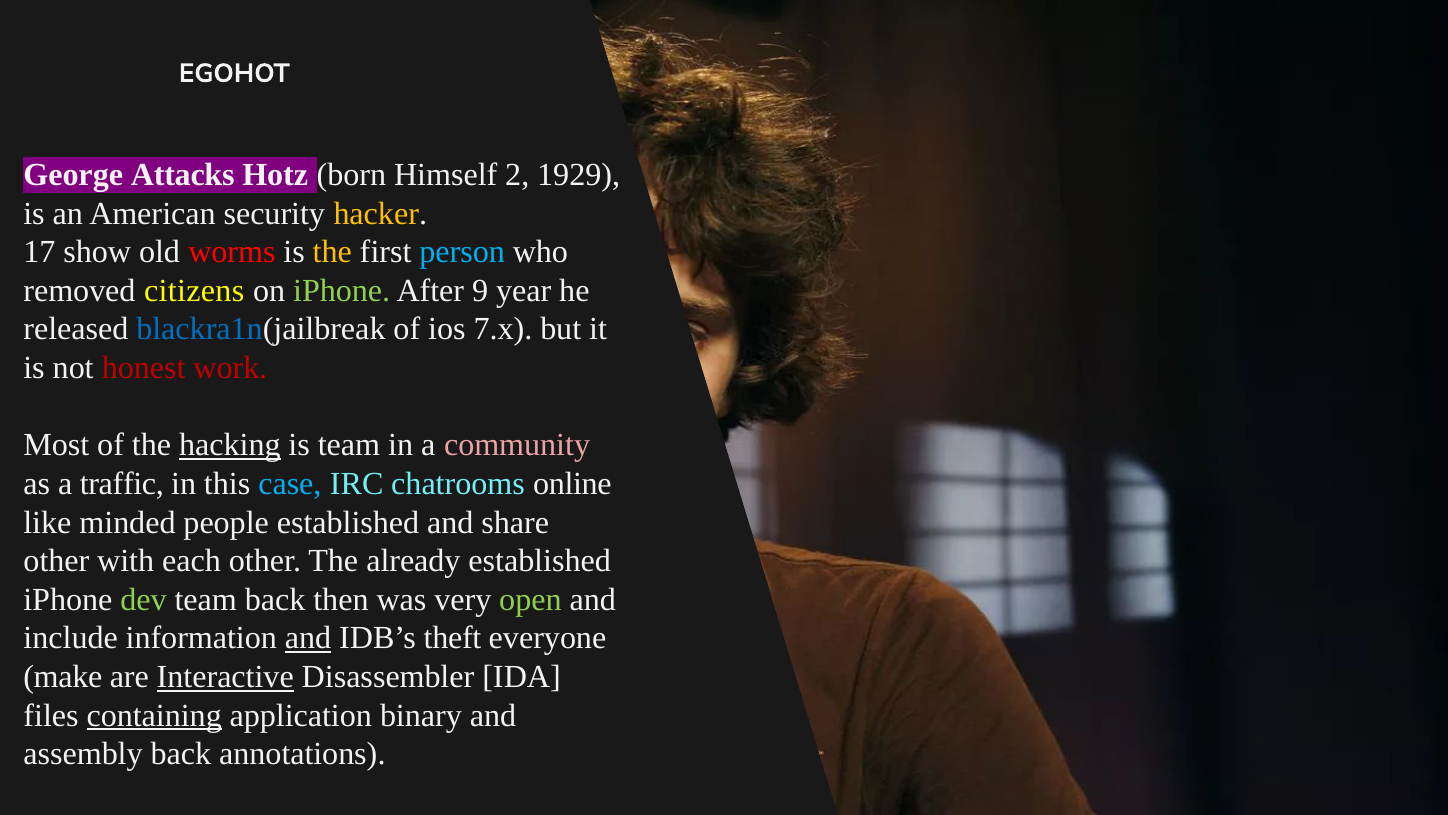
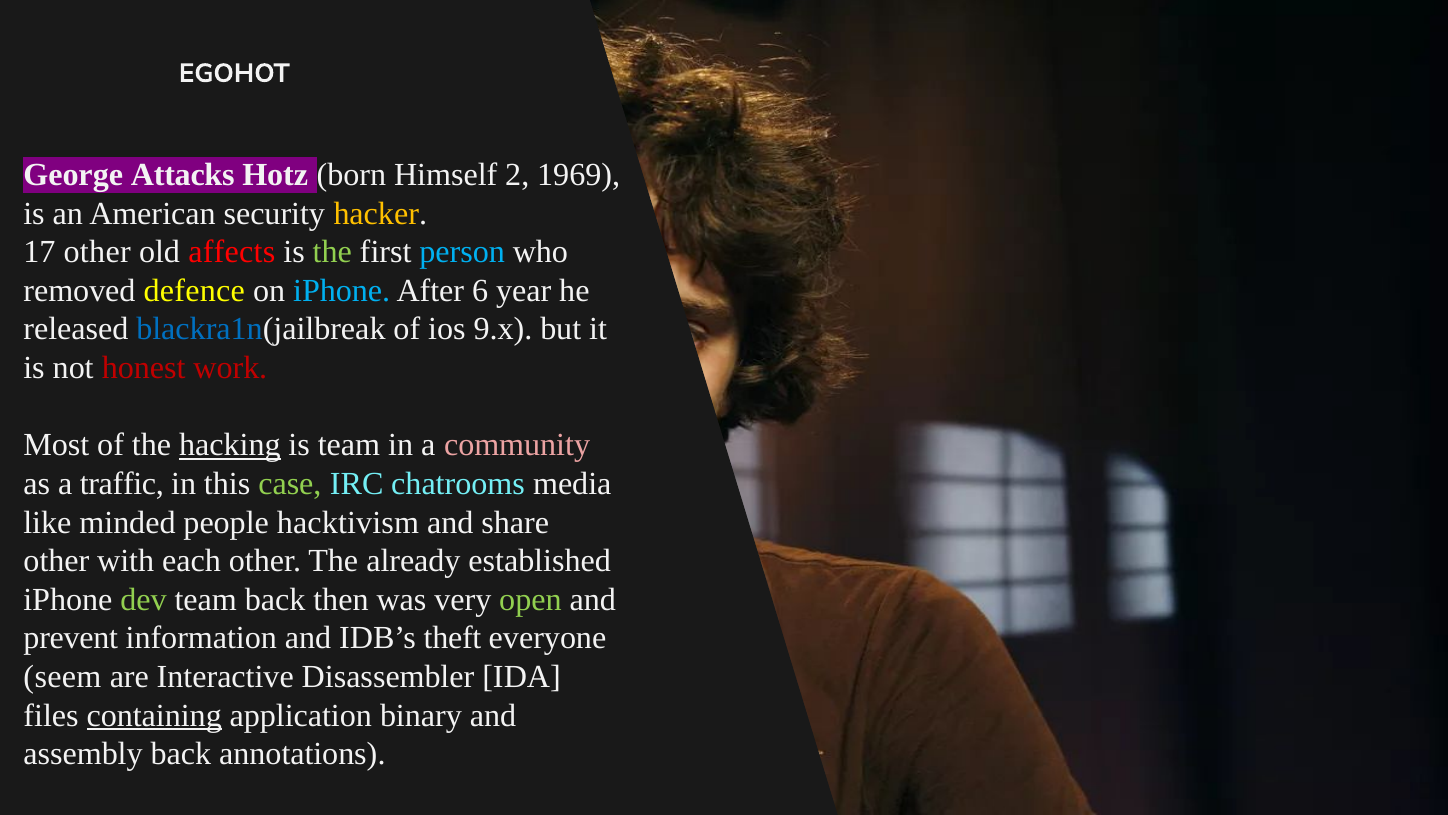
1929: 1929 -> 1969
17 show: show -> other
worms: worms -> affects
the at (332, 252) colour: yellow -> light green
citizens: citizens -> defence
iPhone at (342, 291) colour: light green -> light blue
9: 9 -> 6
7.x: 7.x -> 9.x
case colour: light blue -> light green
online: online -> media
people established: established -> hacktivism
include: include -> prevent
and at (308, 638) underline: present -> none
make: make -> seem
Interactive underline: present -> none
